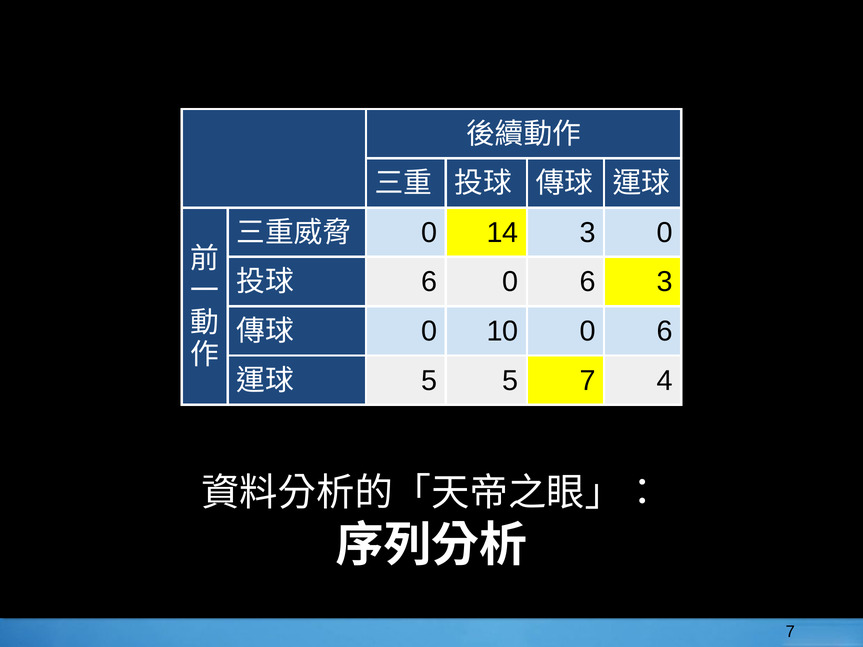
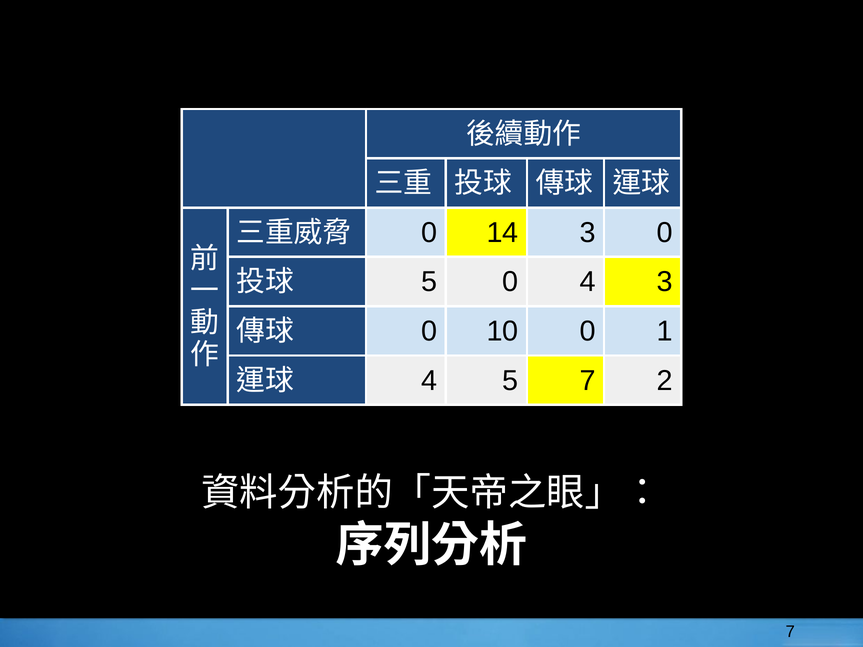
6 at (429, 282): 6 -> 5
6 at (588, 282): 6 -> 4
10 0 6: 6 -> 1
5 at (429, 381): 5 -> 4
4: 4 -> 2
